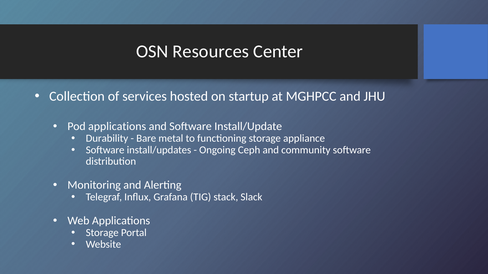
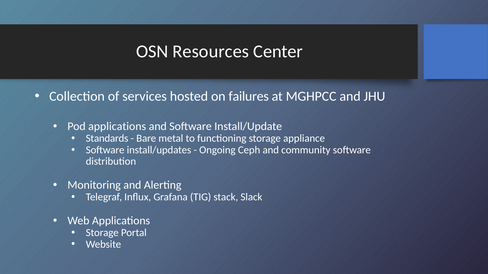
startup: startup -> failures
Durability: Durability -> Standards
